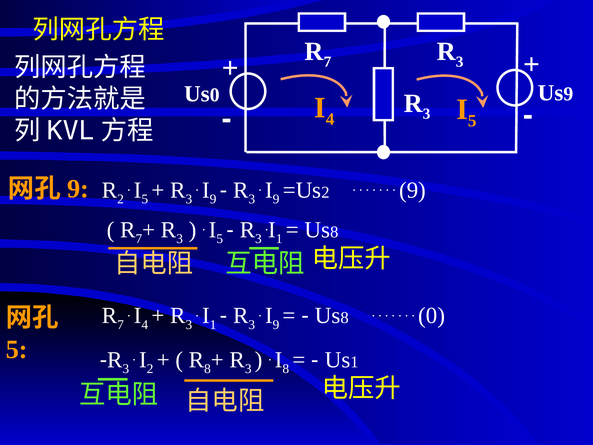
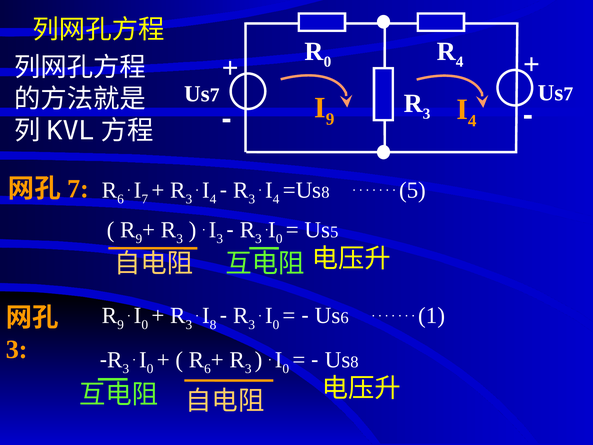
7 at (327, 62): 7 -> 0
3 at (460, 62): 3 -> 4
0 at (215, 95): 0 -> 7
9 at (568, 94): 9 -> 7
4 at (330, 119): 4 -> 9
5 at (472, 121): 5 -> 4
9 at (78, 189): 9 -> 7
2 at (121, 199): 2 -> 6
5 at (145, 199): 5 -> 7
9 at (213, 199): 9 -> 4
9 at (276, 199): 9 -> 4
2 at (325, 192): 2 -> 8
9 at (413, 190): 9 -> 5
7 at (139, 239): 7 -> 9
5 at (220, 239): 5 -> 3
1 at (279, 239): 1 -> 0
8 at (334, 232): 8 -> 5
7 at (121, 324): 7 -> 9
4 at (145, 324): 4 -> 0
1 at (213, 324): 1 -> 8
9 at (276, 324): 9 -> 0
8 at (345, 318): 8 -> 6
0 at (432, 315): 0 -> 1
5 at (17, 349): 5 -> 3
2 at (150, 369): 2 -> 0
8 at (207, 369): 8 -> 6
8 at (286, 369): 8 -> 0
1 at (354, 362): 1 -> 8
